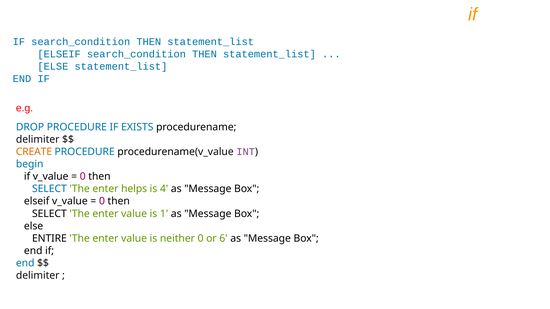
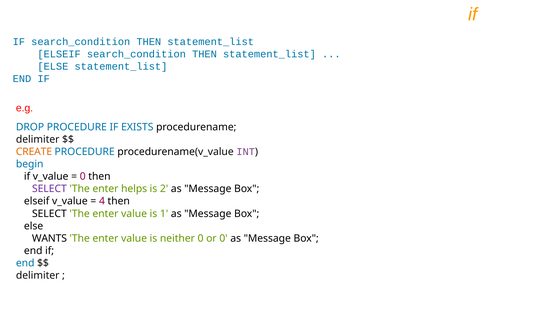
SELECT at (49, 189) colour: blue -> purple
4: 4 -> 2
0 at (102, 201): 0 -> 4
ENTIRE: ENTIRE -> WANTS
or 6: 6 -> 0
